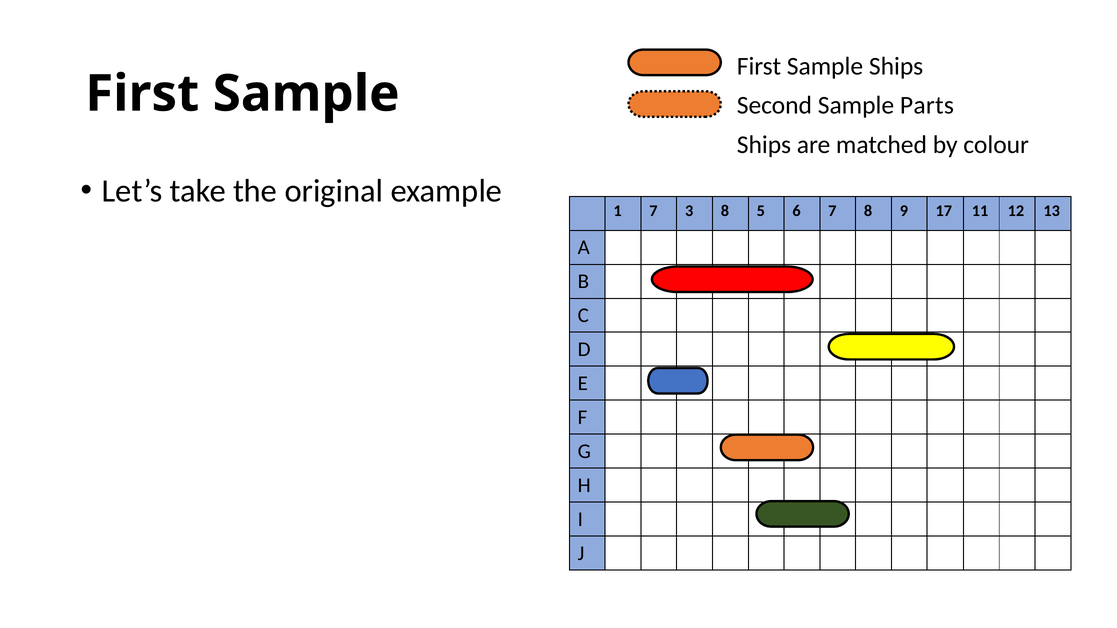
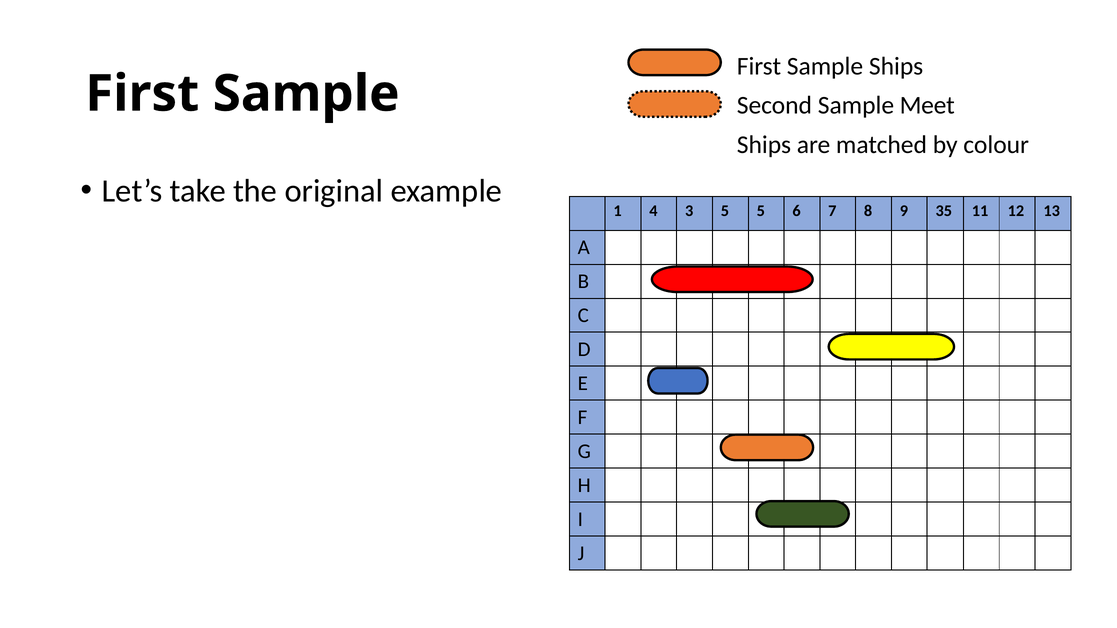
Parts: Parts -> Meet
1 7: 7 -> 4
3 8: 8 -> 5
17: 17 -> 35
